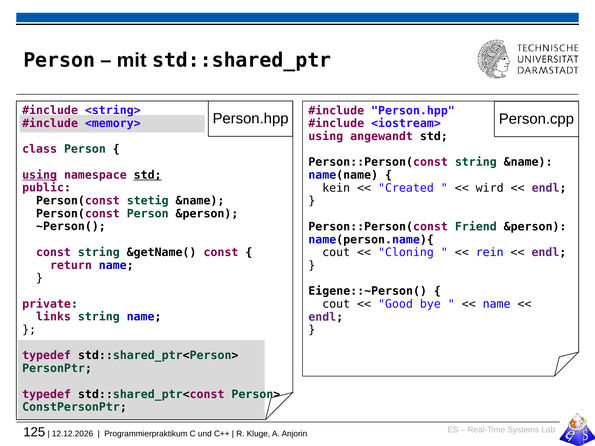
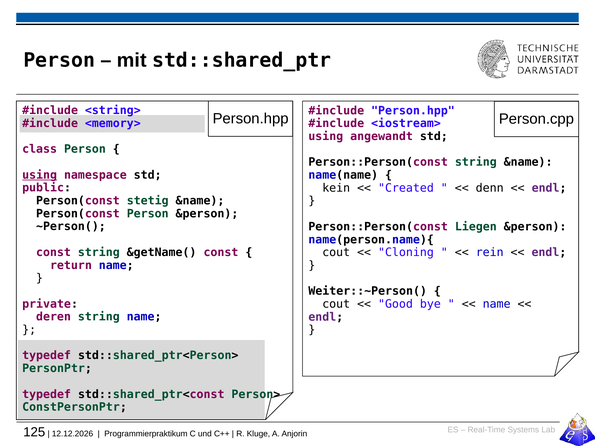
std at (148, 175) underline: present -> none
wird: wird -> denn
Friend: Friend -> Liegen
Eigene::~Person(: Eigene::~Person( -> Weiter::~Person(
links: links -> deren
